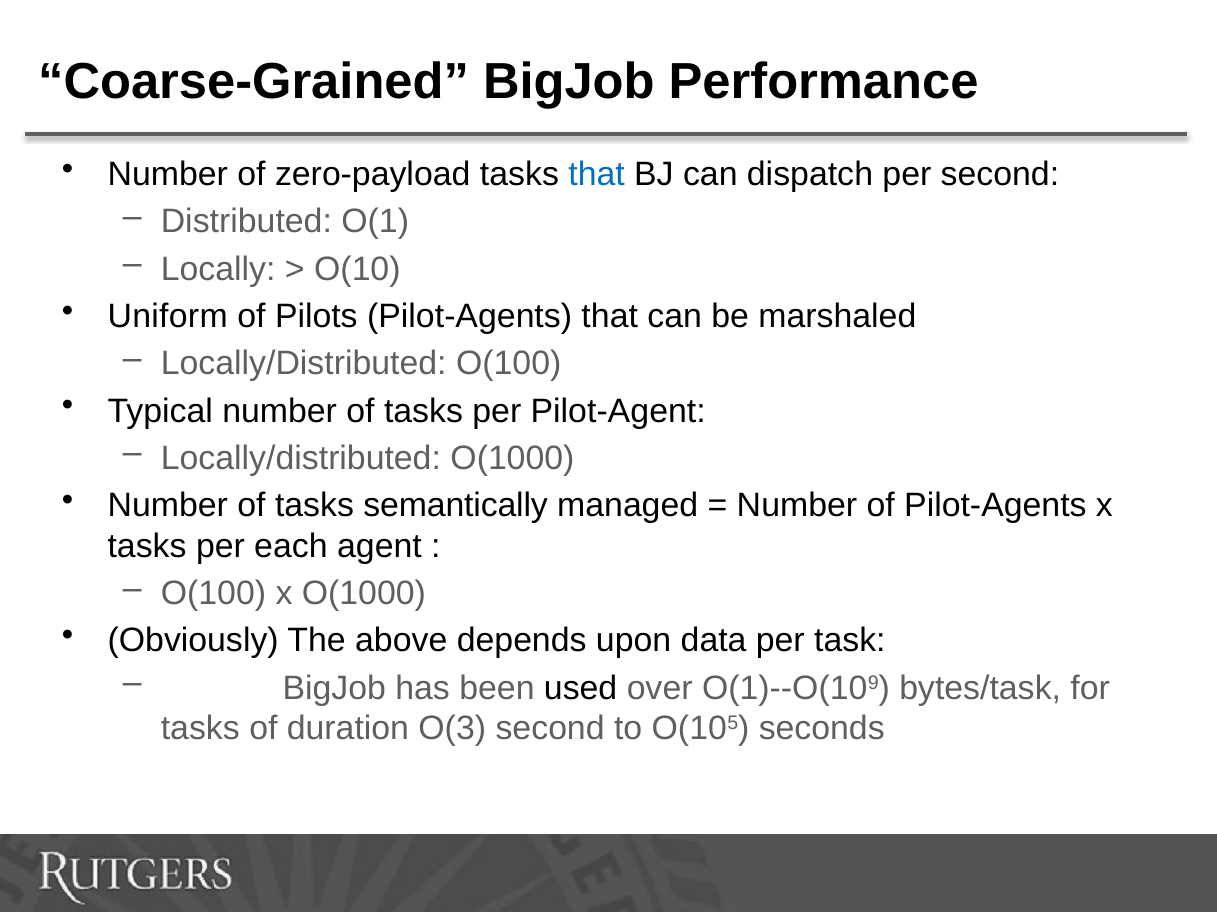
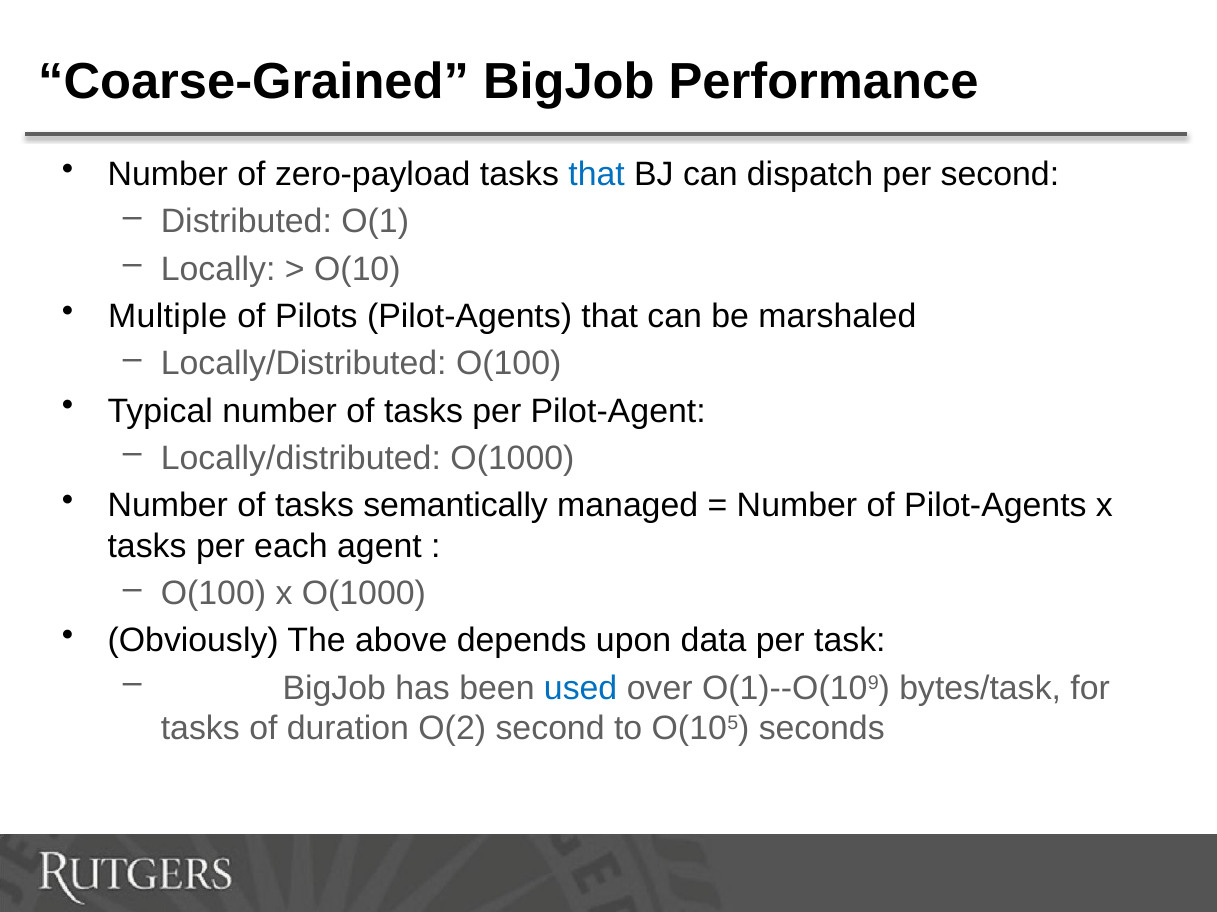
Uniform: Uniform -> Multiple
used colour: black -> blue
O(3: O(3 -> O(2
